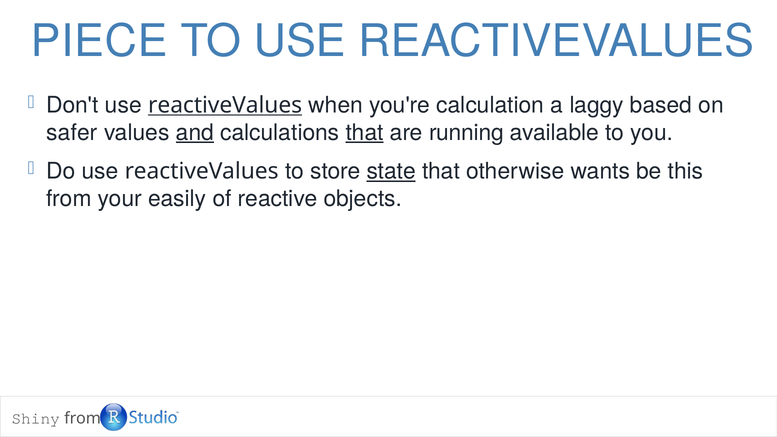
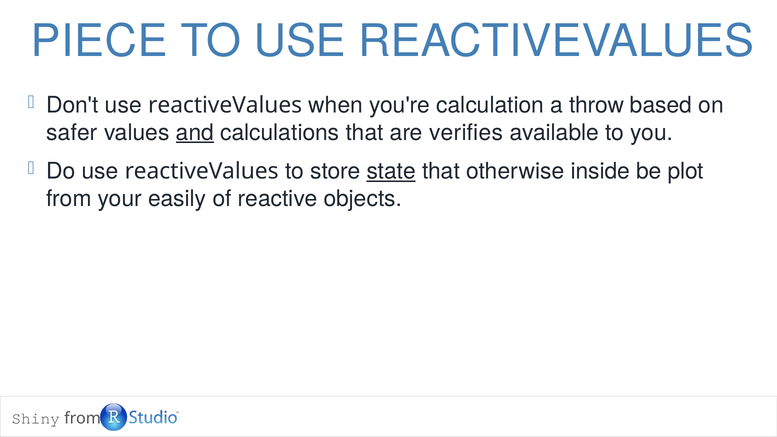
reactiveValues at (225, 105) underline: present -> none
laggy: laggy -> throw
that at (365, 133) underline: present -> none
running: running -> verifies
wants: wants -> inside
this: this -> plot
